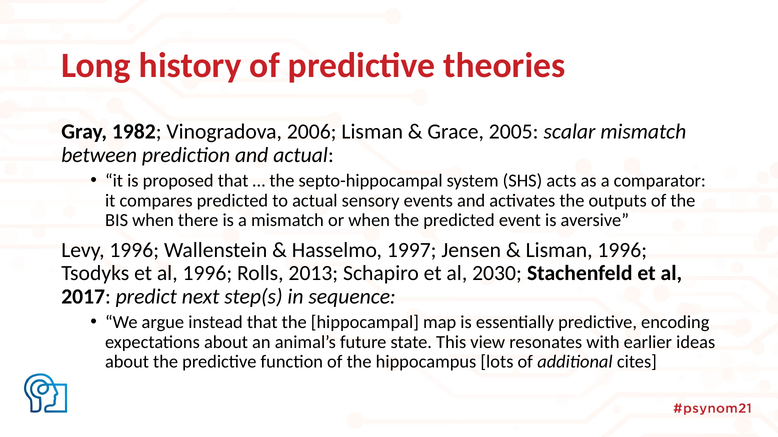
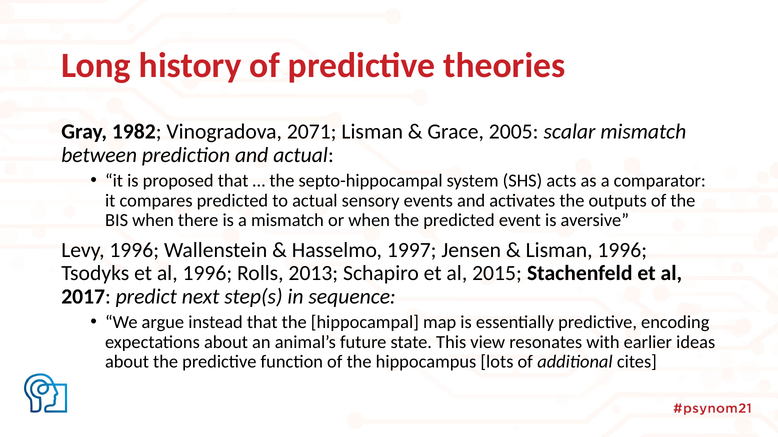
2006: 2006 -> 2071
2030: 2030 -> 2015
